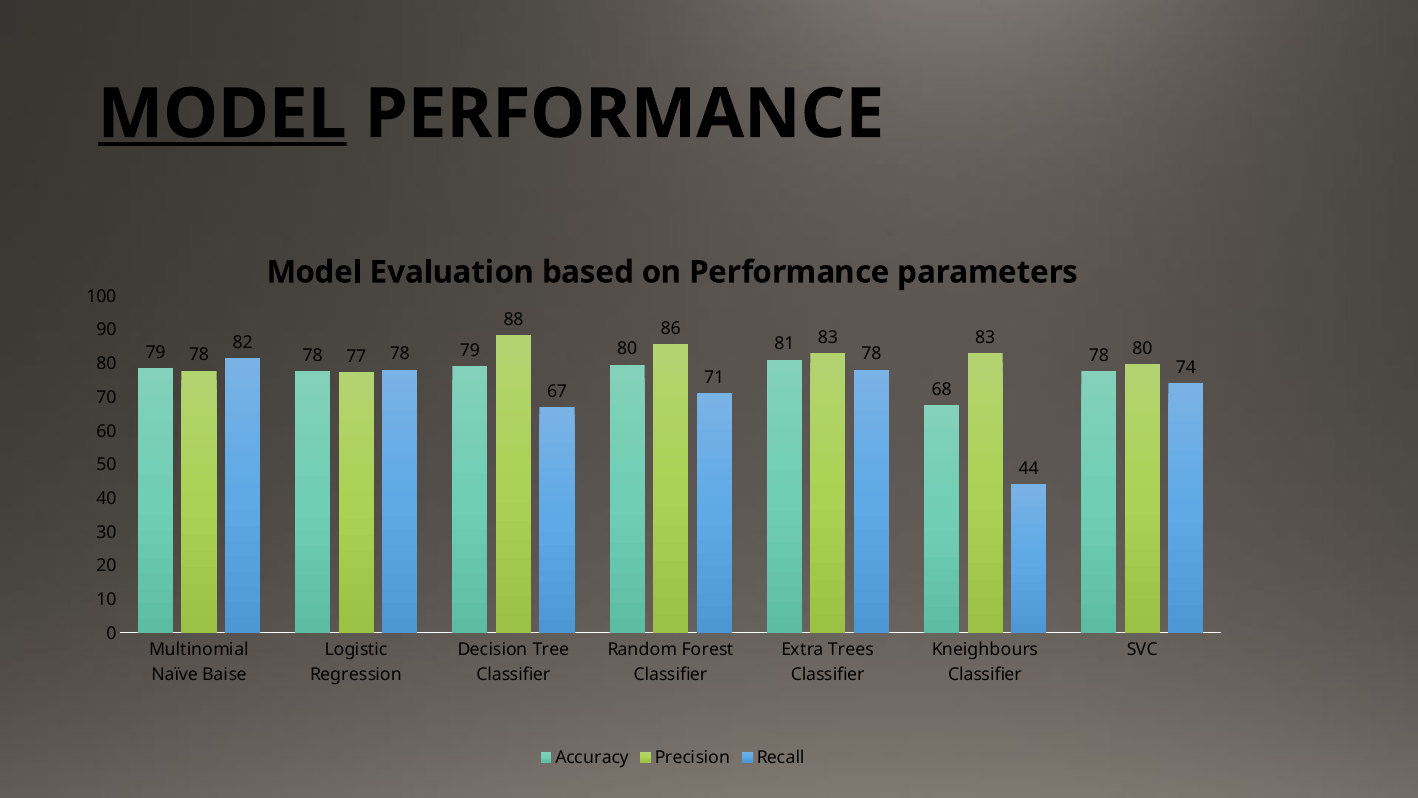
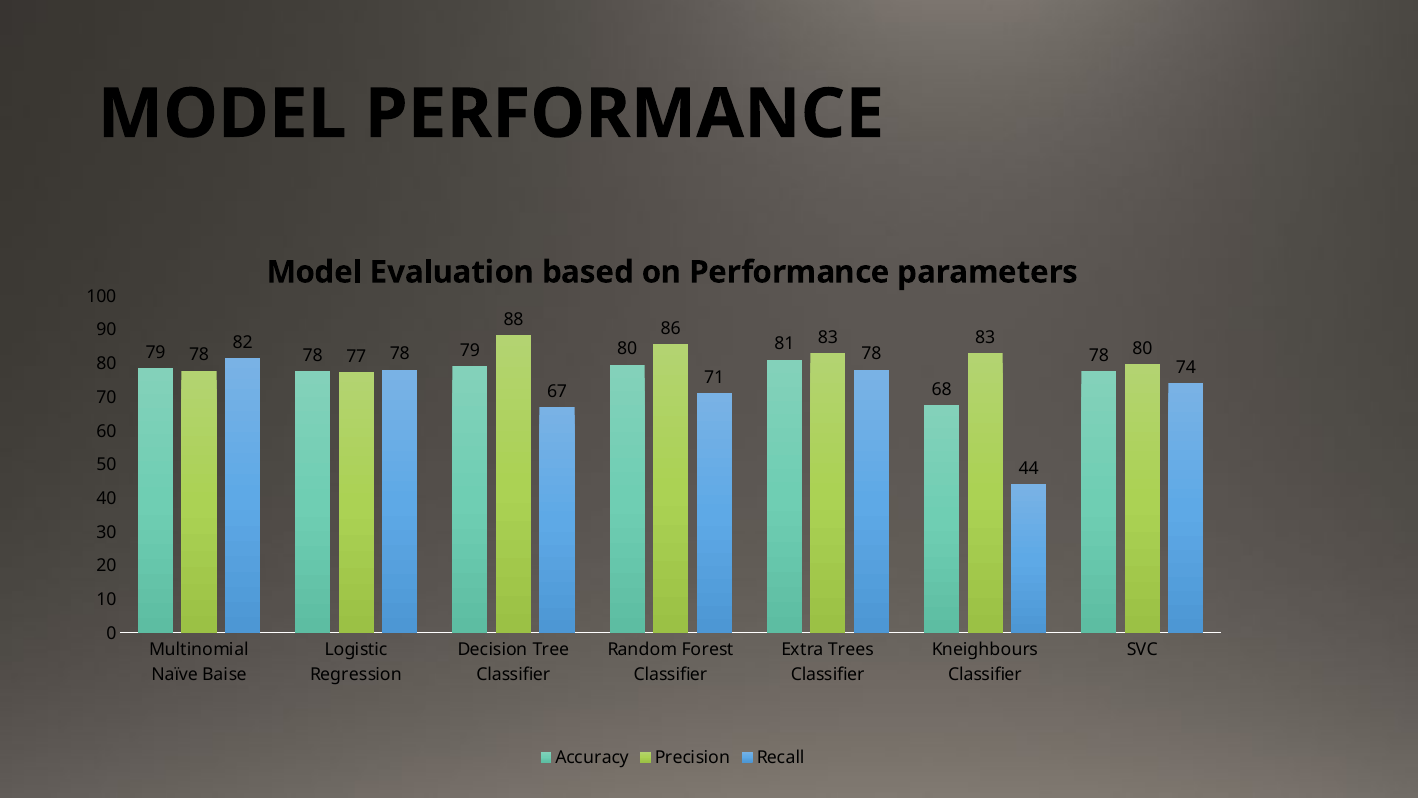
MODEL at (222, 114) underline: present -> none
